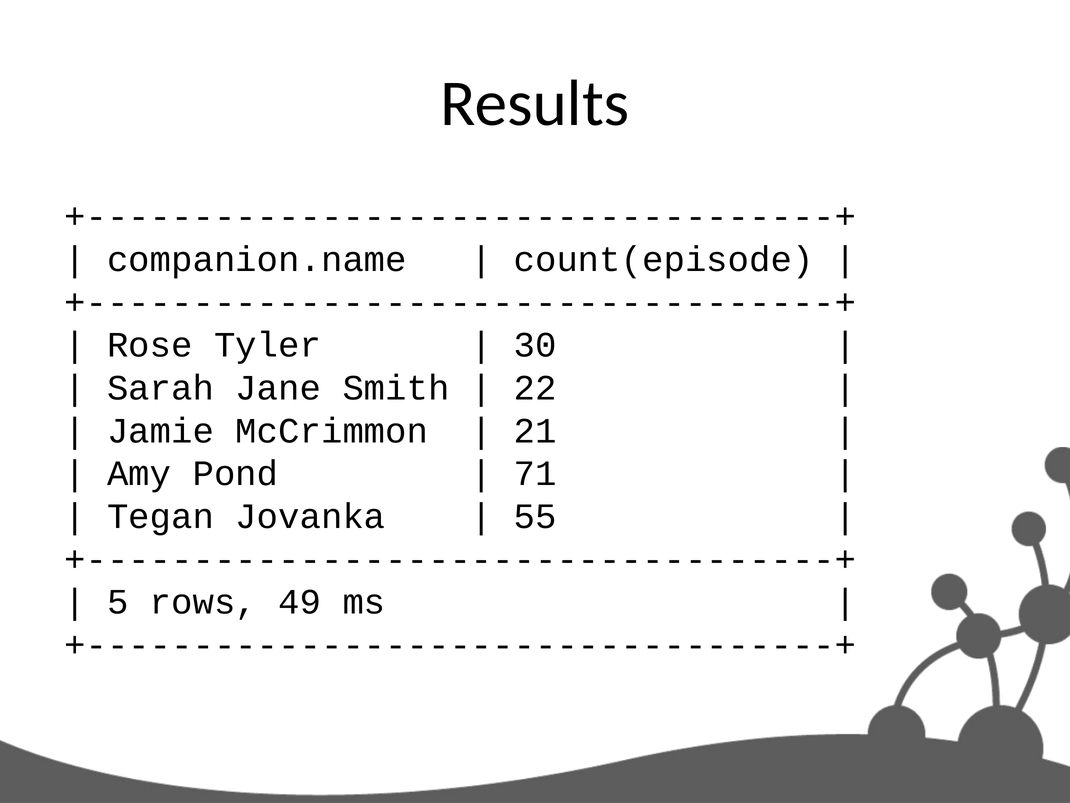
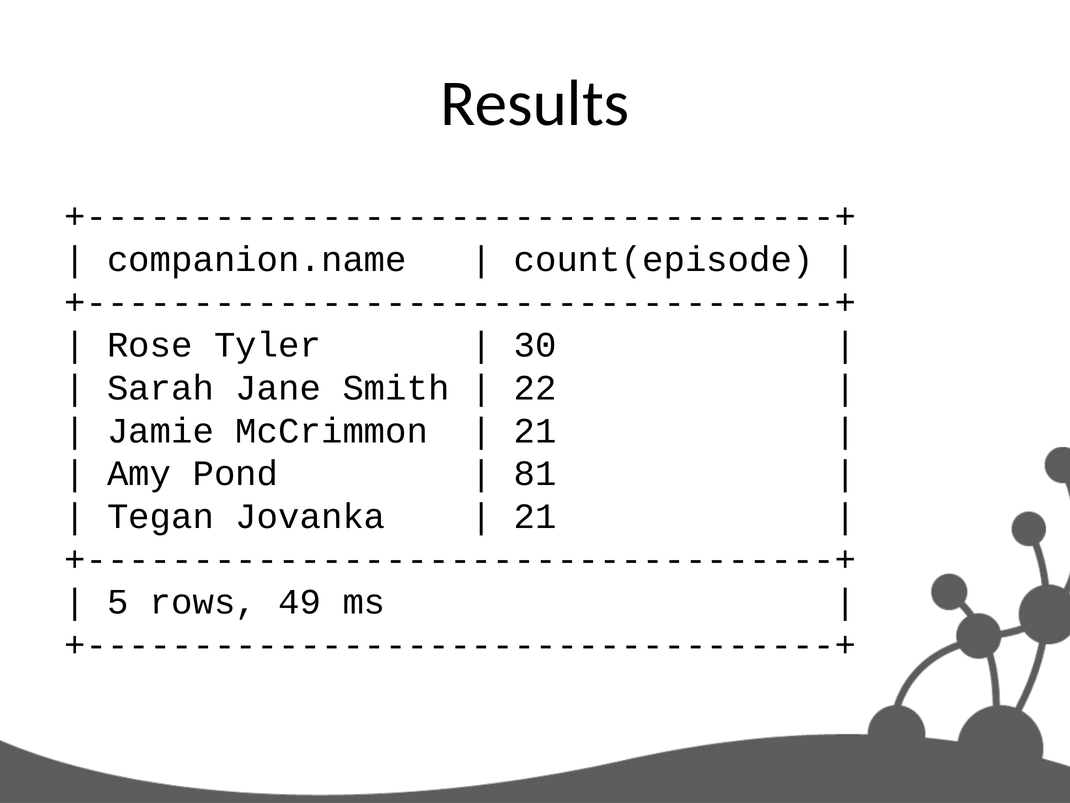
71: 71 -> 81
55 at (535, 516): 55 -> 21
